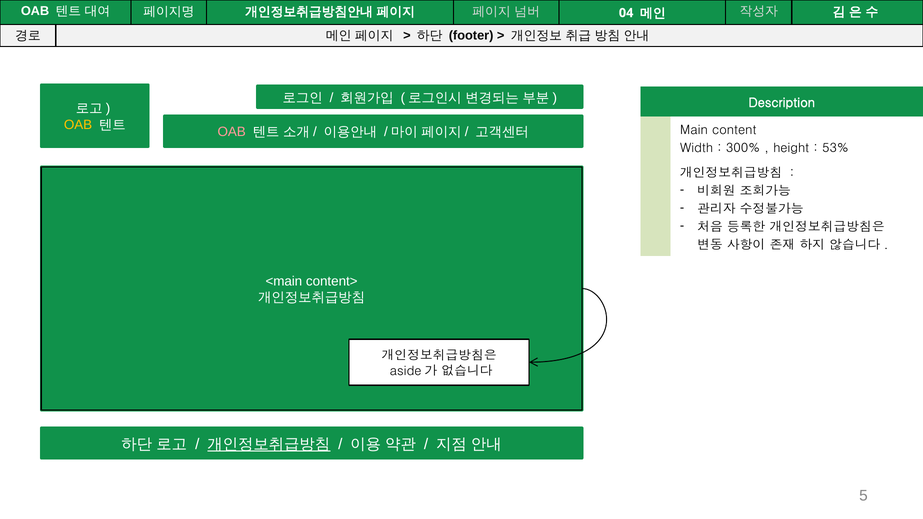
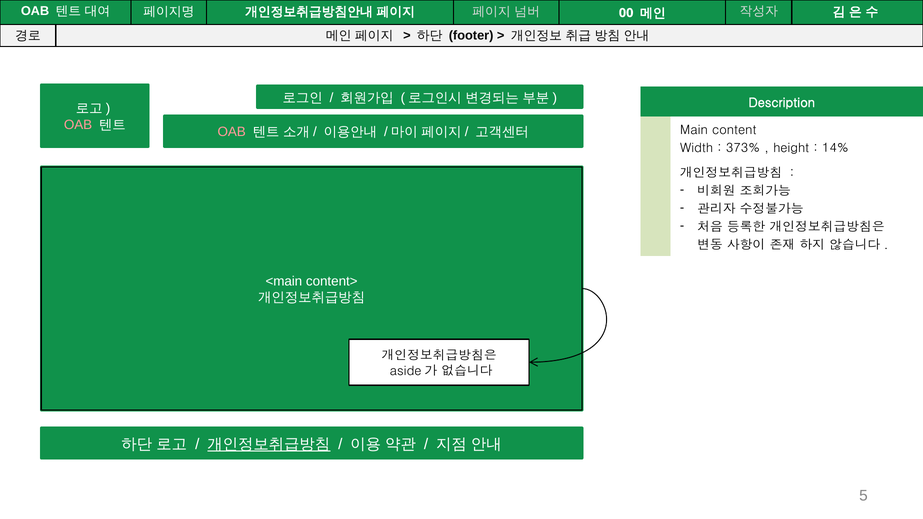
04: 04 -> 00
OAB at (78, 125) colour: yellow -> pink
300%: 300% -> 373%
53%: 53% -> 14%
